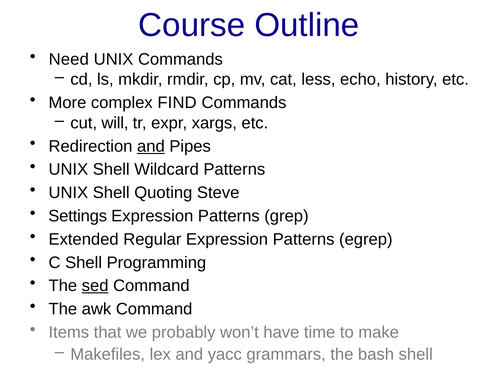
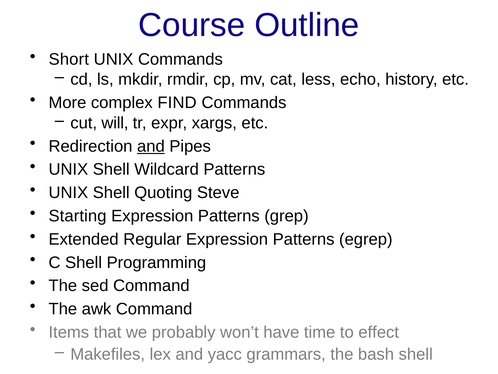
Need: Need -> Short
Settings: Settings -> Starting
sed underline: present -> none
make: make -> effect
